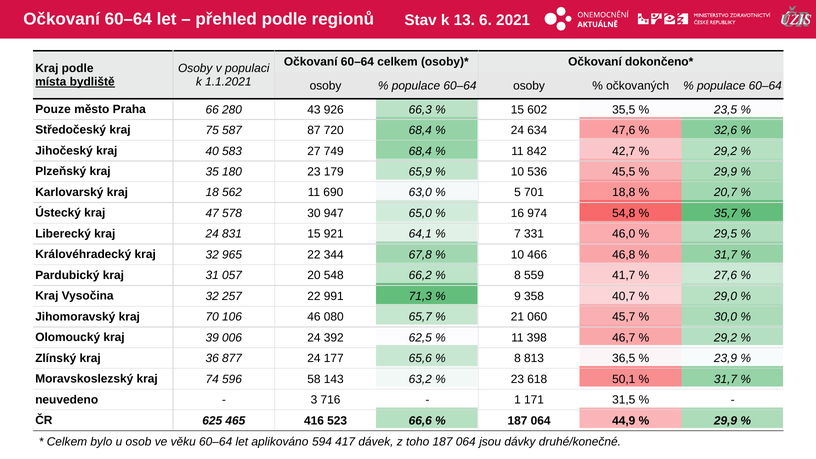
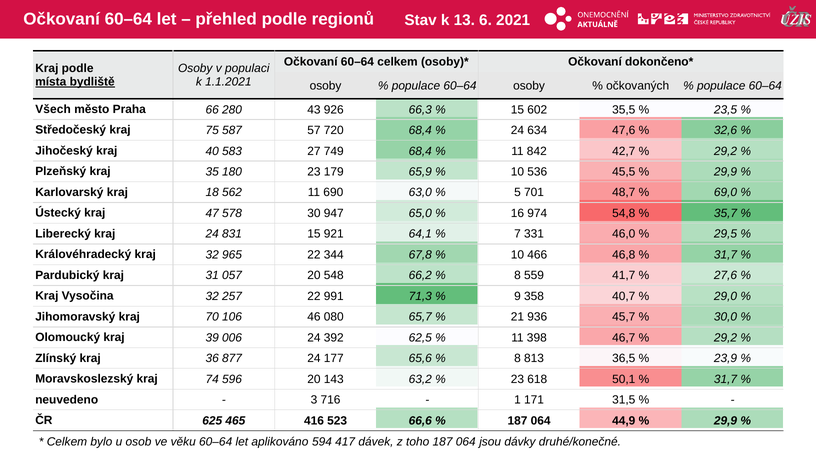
Pouze: Pouze -> Všech
87: 87 -> 57
18,8: 18,8 -> 48,7
20,7: 20,7 -> 69,0
060: 060 -> 936
596 58: 58 -> 20
